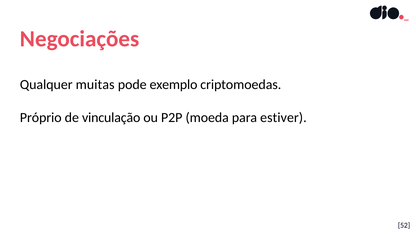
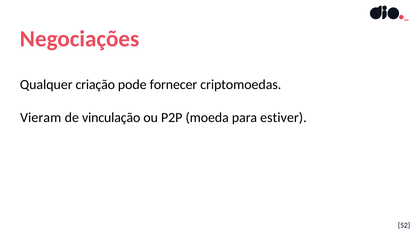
muitas: muitas -> criação
exemplo: exemplo -> fornecer
Próprio: Próprio -> Vieram
